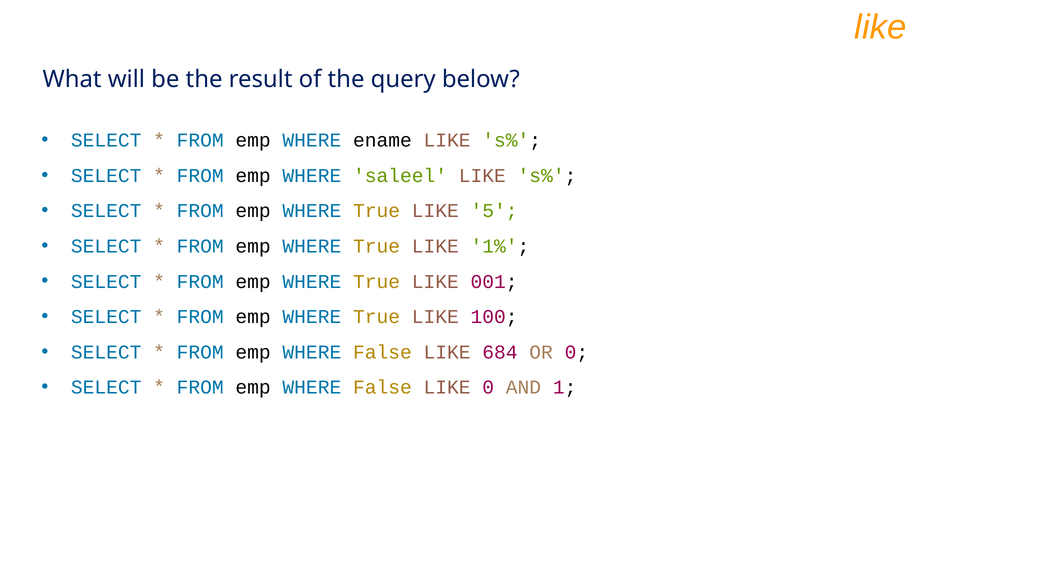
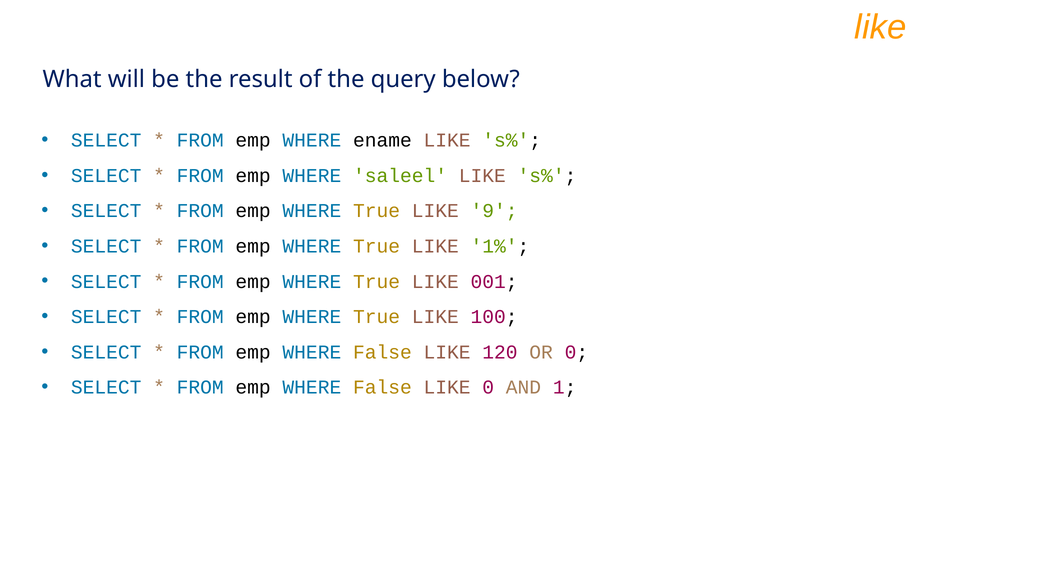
5: 5 -> 9
684: 684 -> 120
